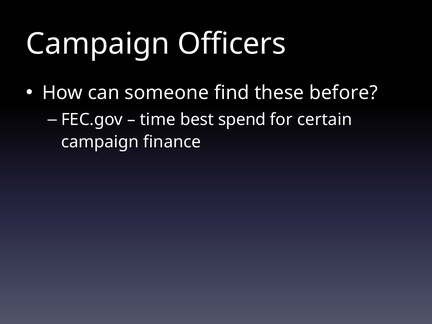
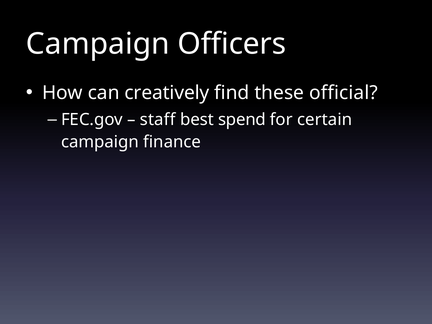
someone: someone -> creatively
before: before -> official
time: time -> staff
